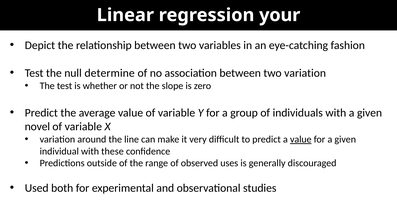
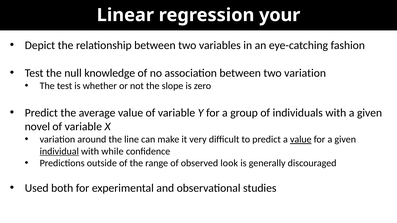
determine: determine -> knowledge
individual underline: none -> present
these: these -> while
uses: uses -> look
